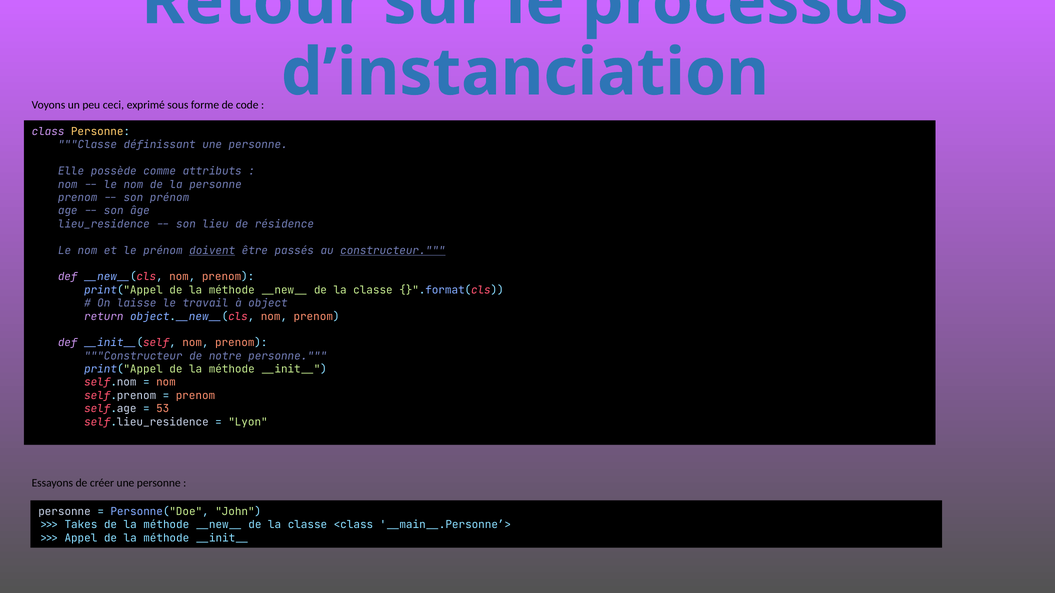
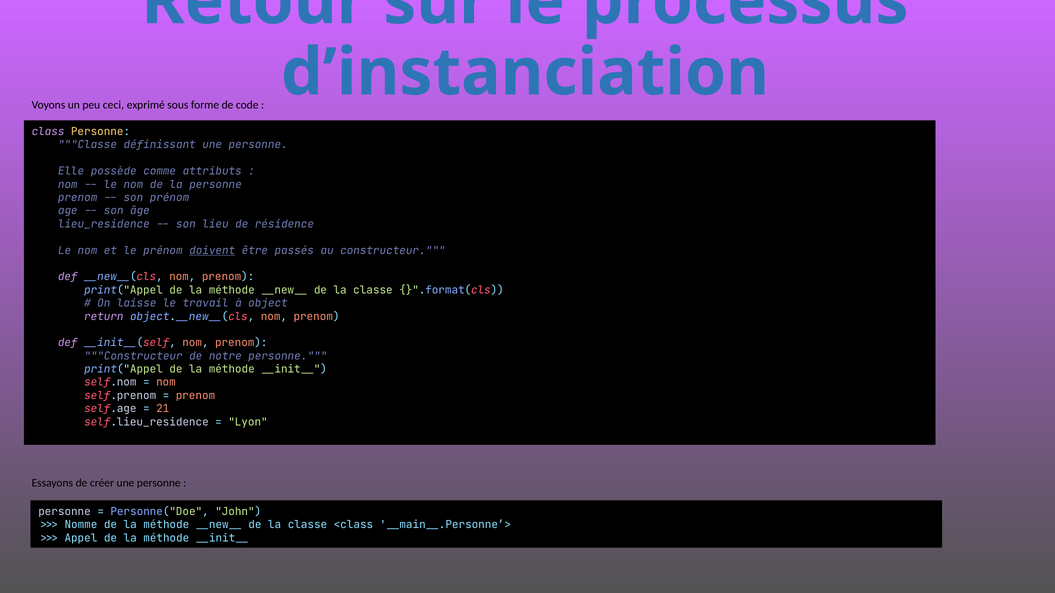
constructeur at (393, 251) underline: present -> none
53: 53 -> 21
Takes: Takes -> Nomme
